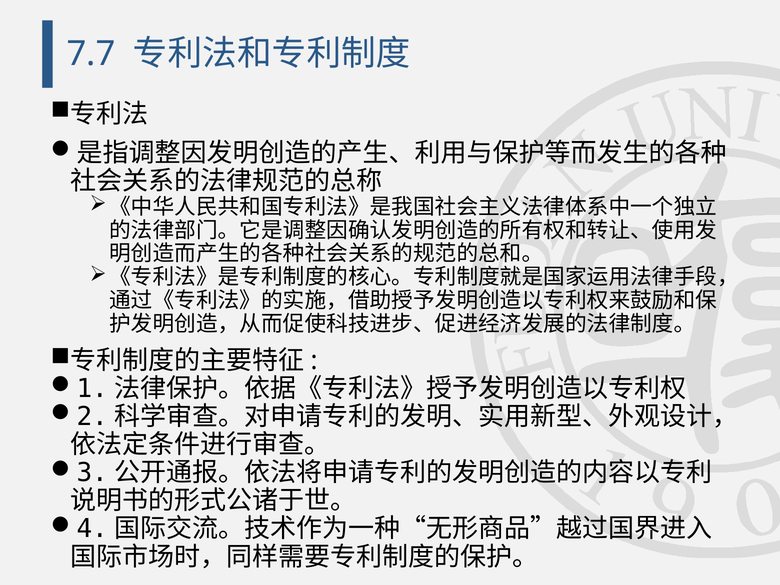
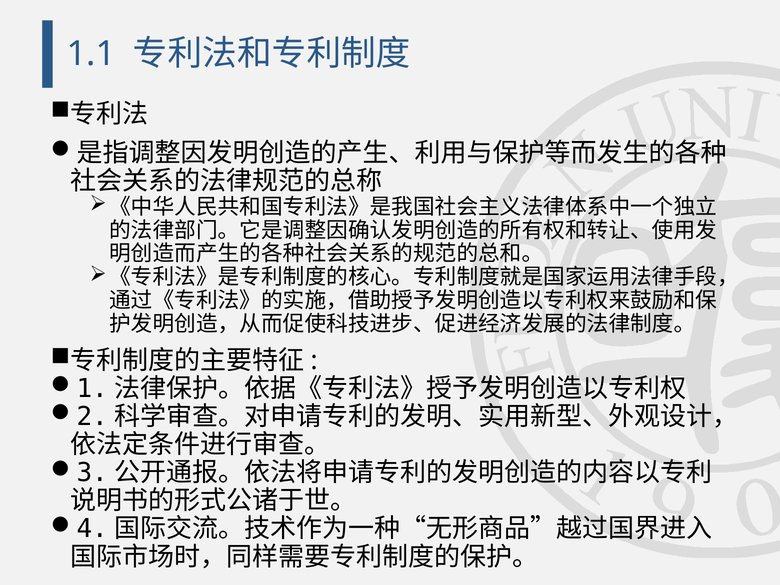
7.7: 7.7 -> 1.1
